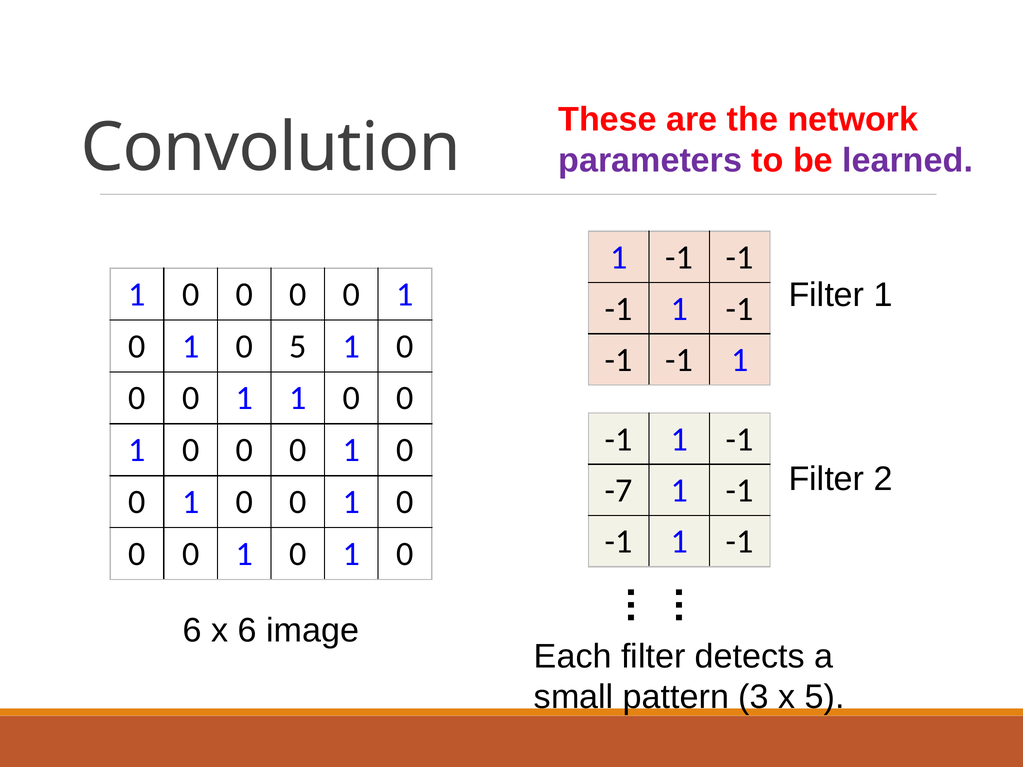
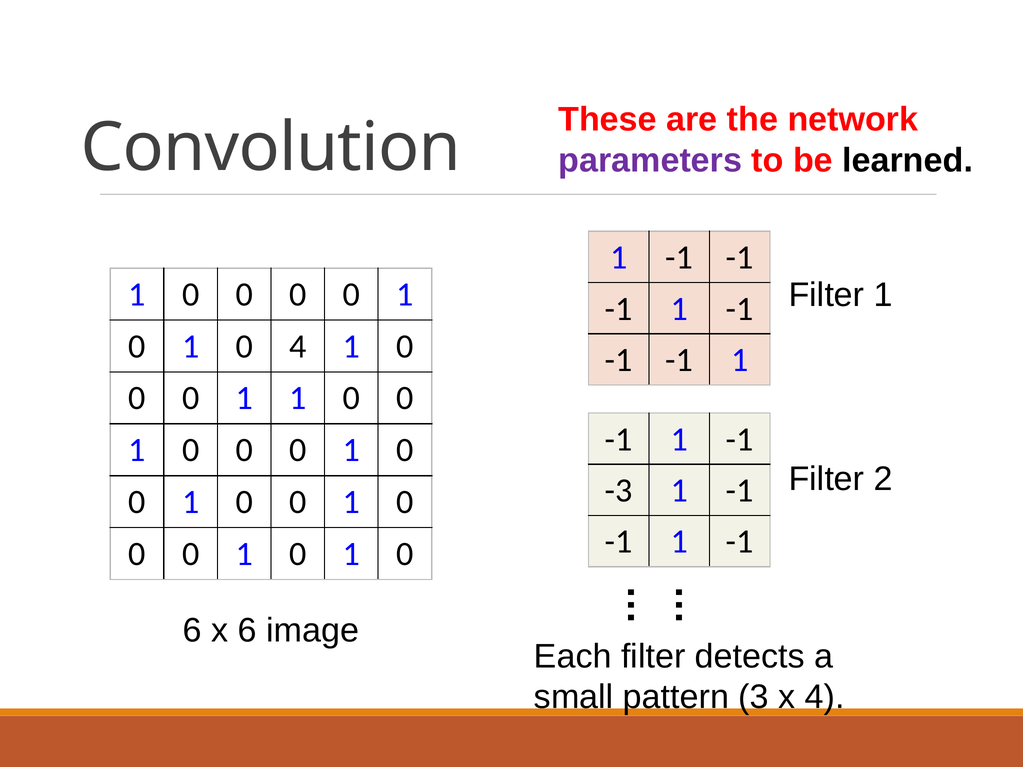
learned colour: purple -> black
0 5: 5 -> 4
-7: -7 -> -3
x 5: 5 -> 4
